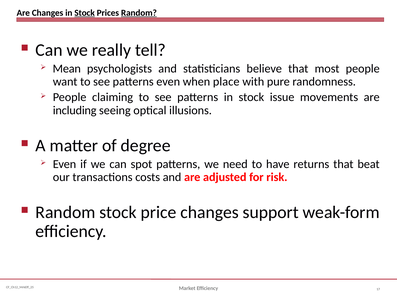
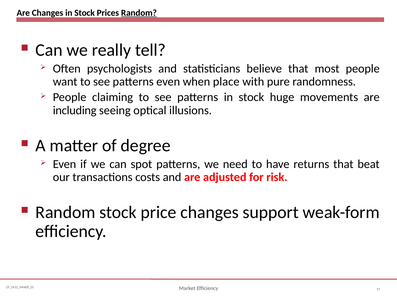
Stock at (85, 13) underline: present -> none
Mean: Mean -> Often
issue: issue -> huge
